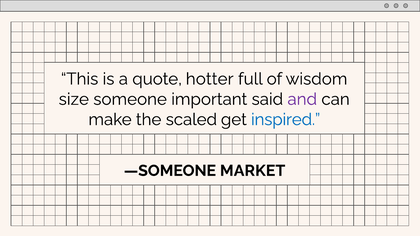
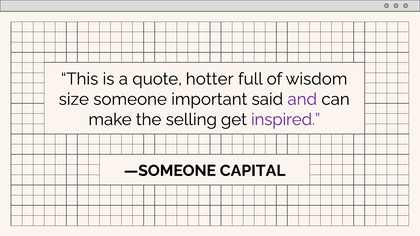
scaled: scaled -> selling
inspired colour: blue -> purple
MARKET: MARKET -> CAPITAL
